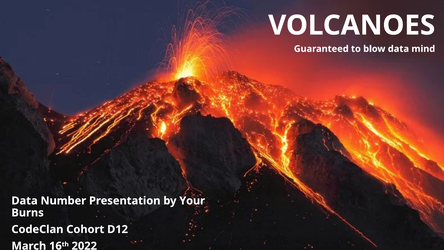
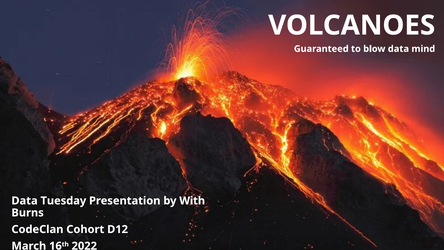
Number: Number -> Tuesday
Your: Your -> With
